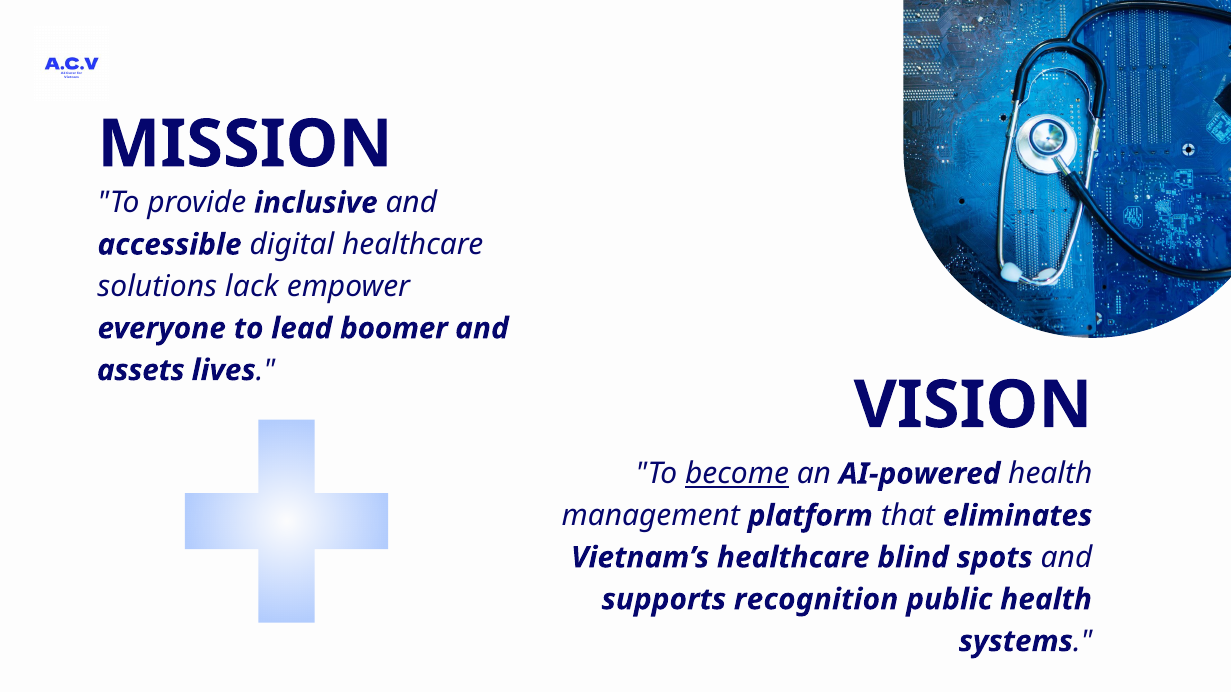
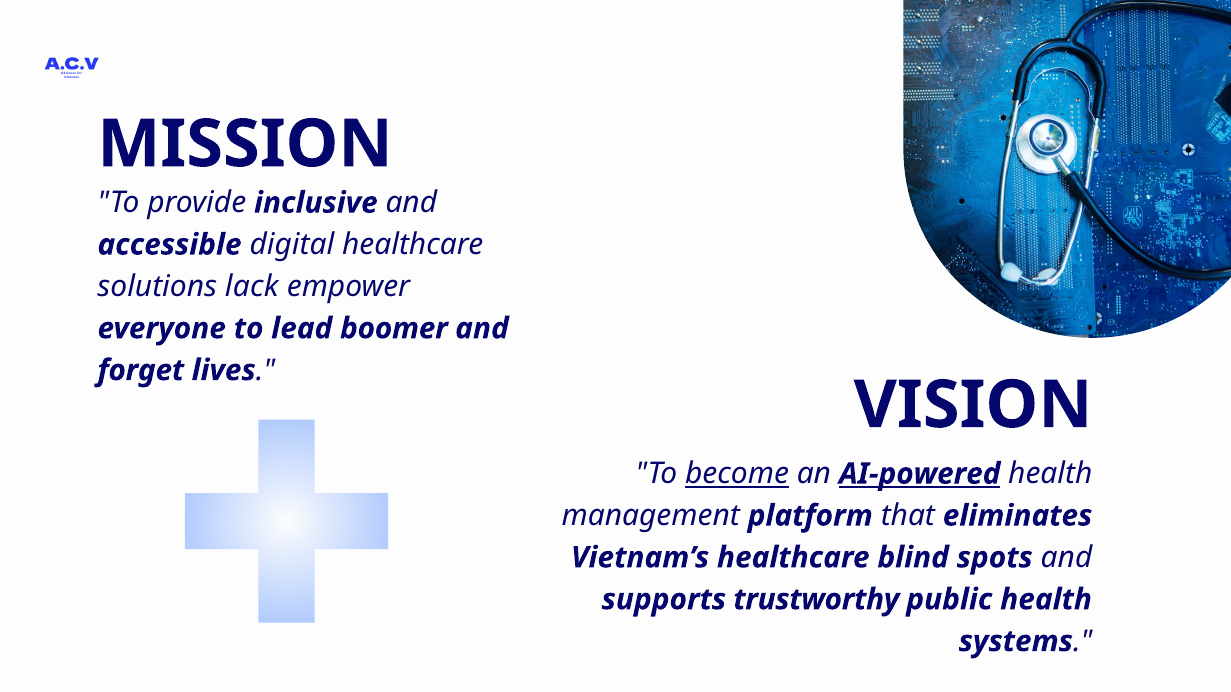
assets: assets -> forget
AI-powered underline: none -> present
recognition: recognition -> trustworthy
